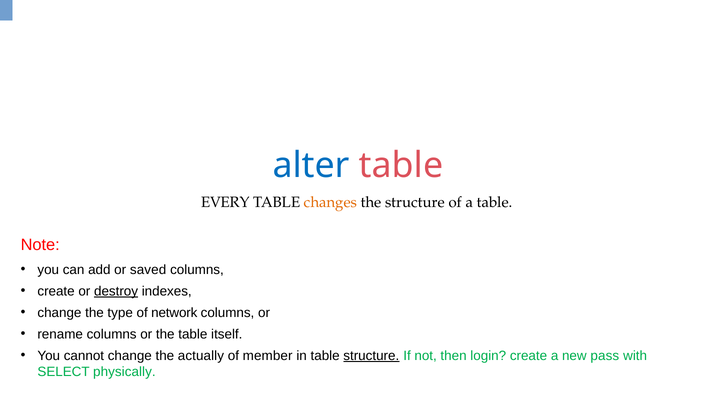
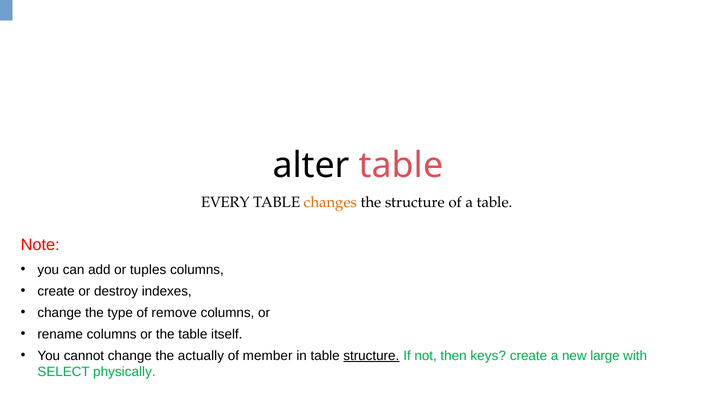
alter colour: blue -> black
saved: saved -> tuples
destroy underline: present -> none
network: network -> remove
login: login -> keys
pass: pass -> large
